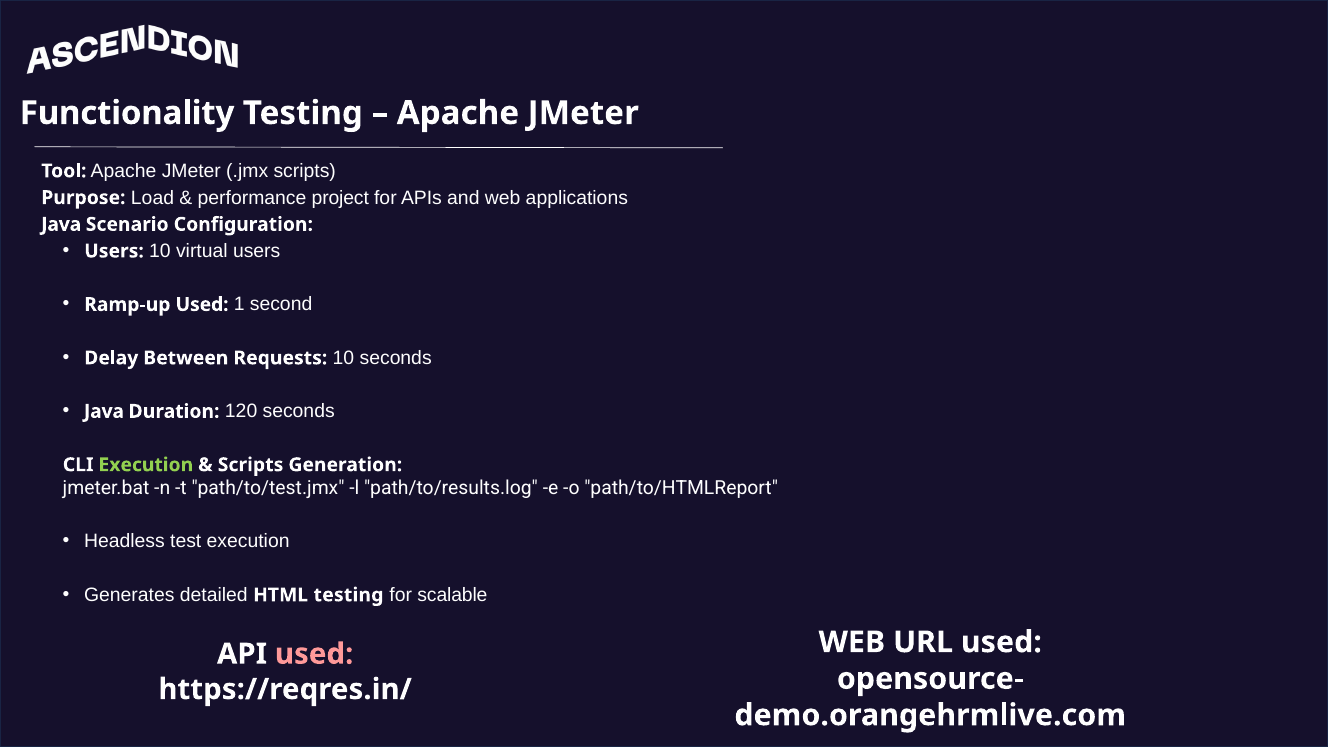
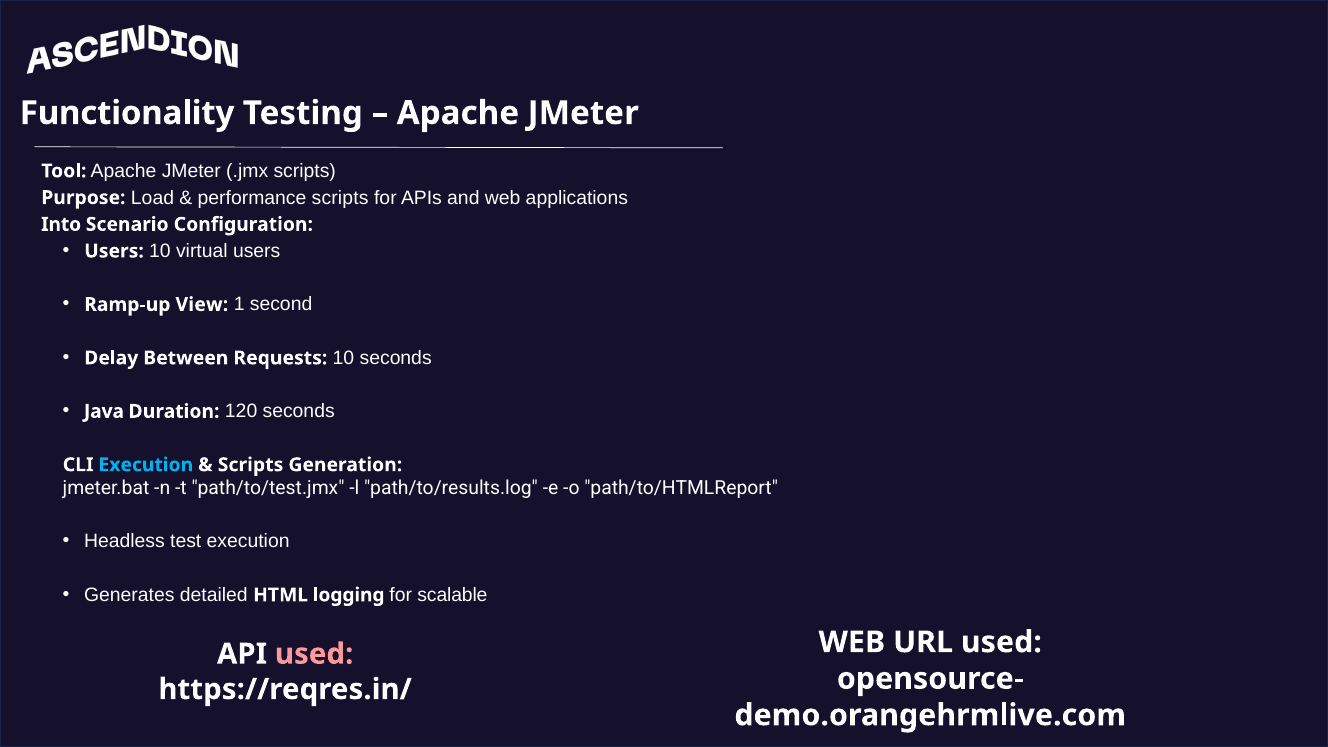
performance project: project -> scripts
Java at (61, 224): Java -> Into
Ramp-up Used: Used -> View
Execution at (146, 465) colour: light green -> light blue
HTML testing: testing -> logging
